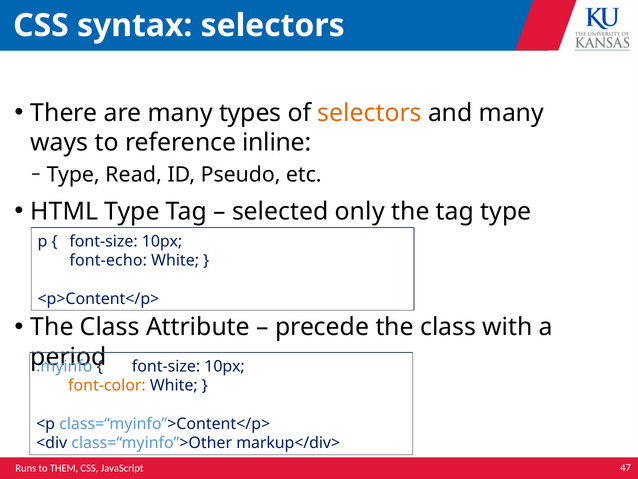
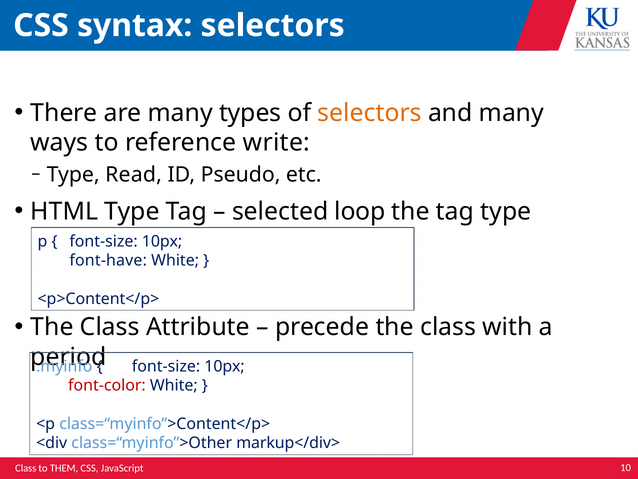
inline: inline -> write
only: only -> loop
font-echo: font-echo -> font-have
font-color colour: orange -> red
Runs at (26, 468): Runs -> Class
47: 47 -> 10
